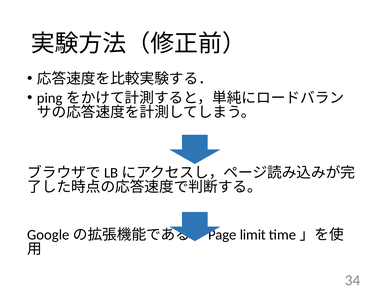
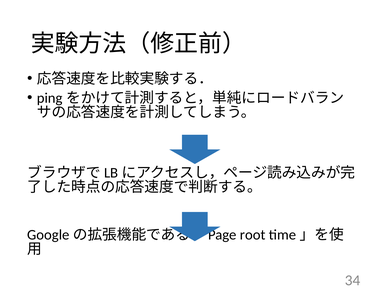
limit: limit -> root
